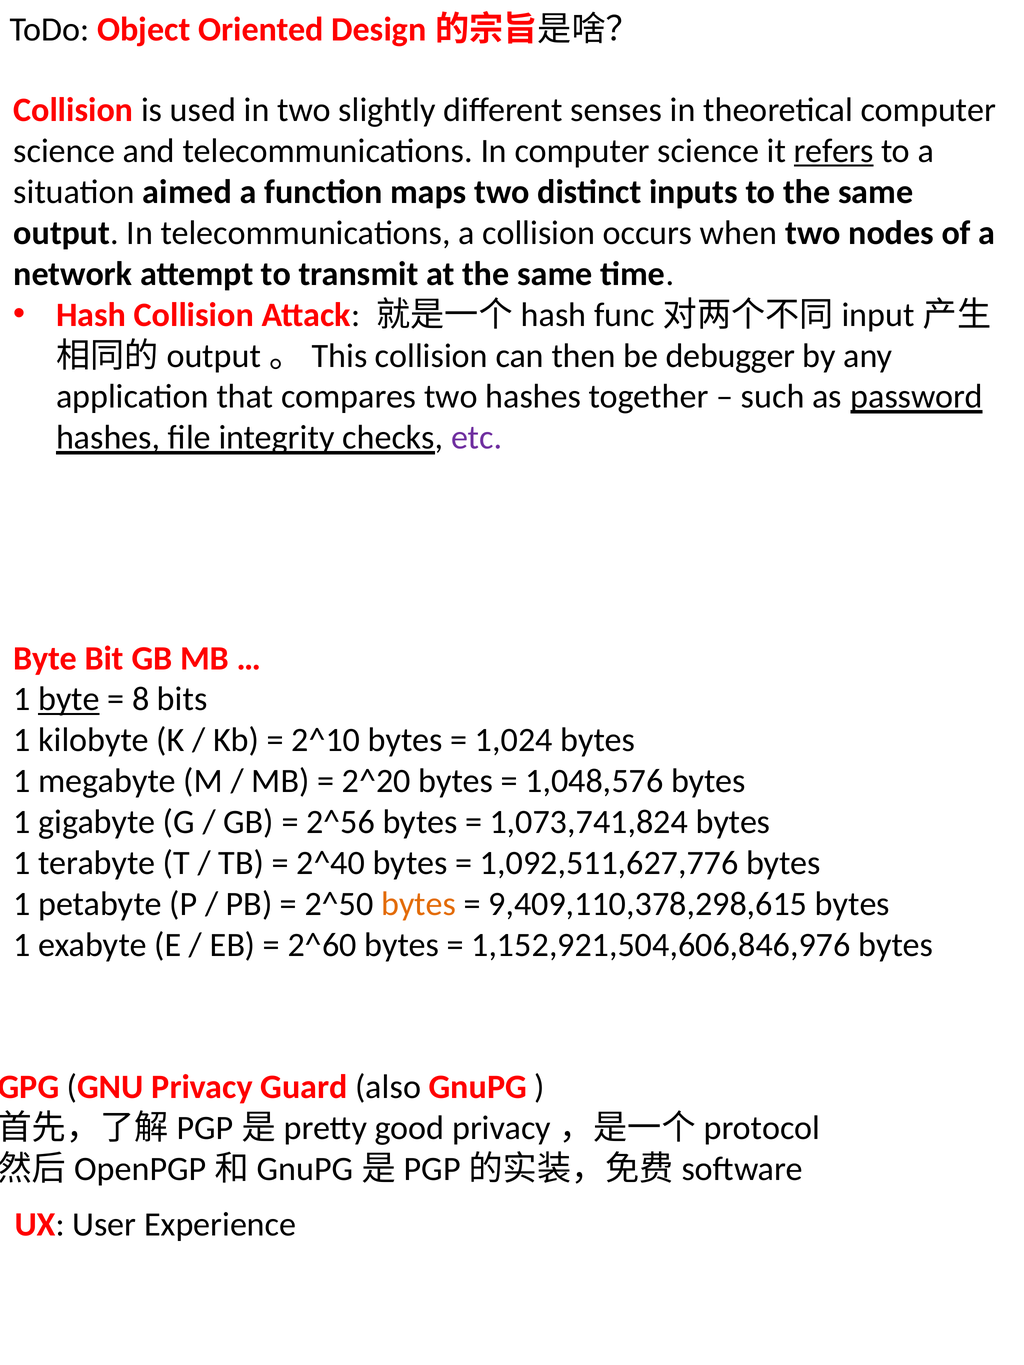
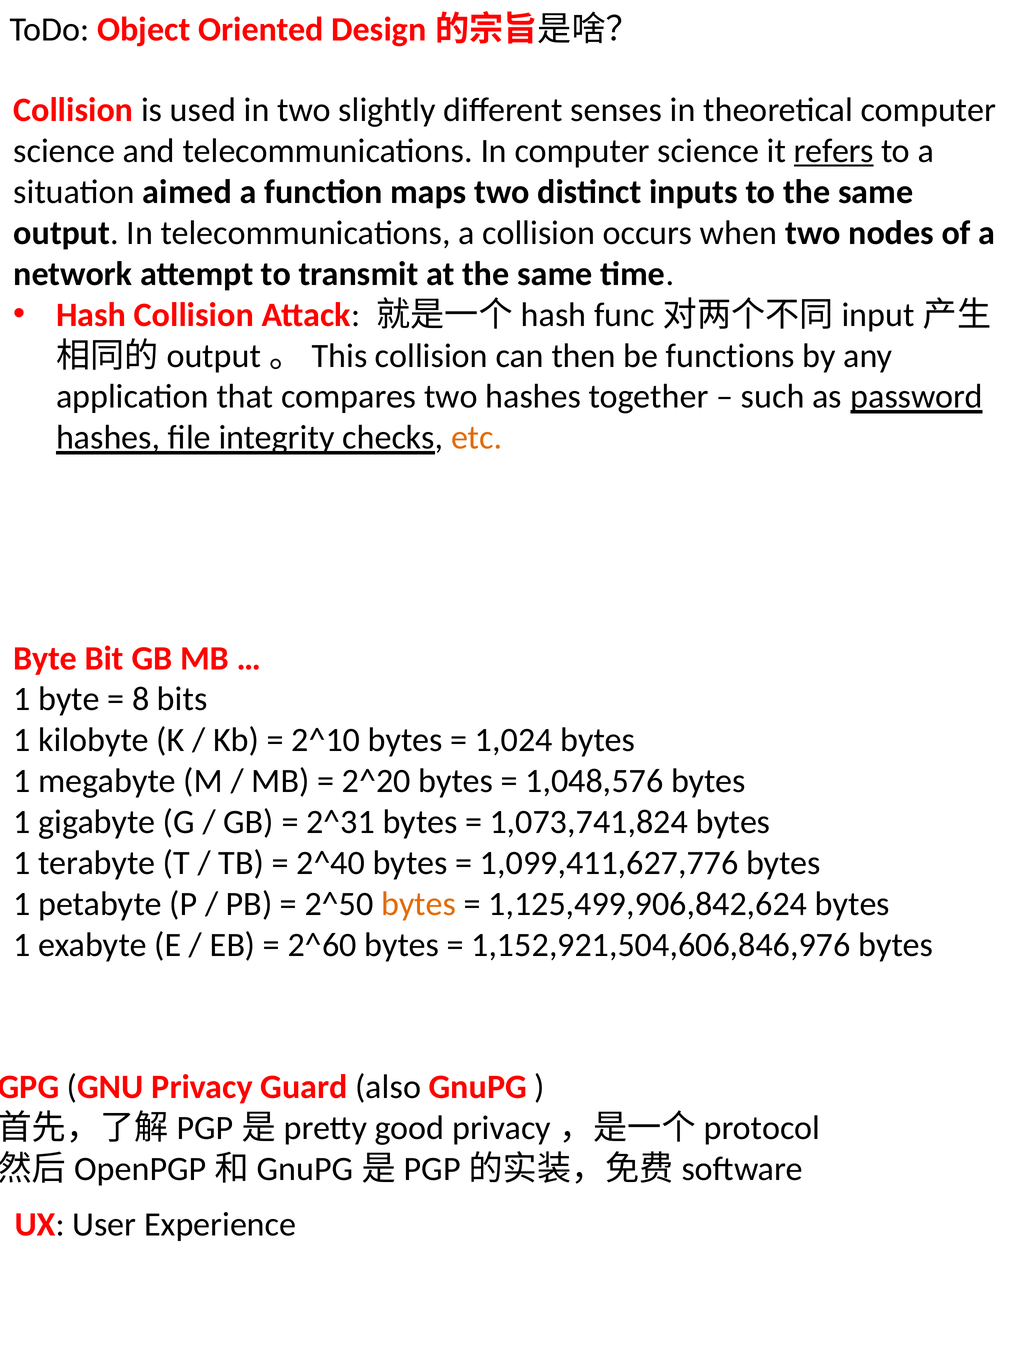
debugger: debugger -> functions
etc colour: purple -> orange
byte at (69, 699) underline: present -> none
2^56: 2^56 -> 2^31
1,092,511,627,776: 1,092,511,627,776 -> 1,099,411,627,776
9,409,110,378,298,615: 9,409,110,378,298,615 -> 1,125,499,906,842,624
